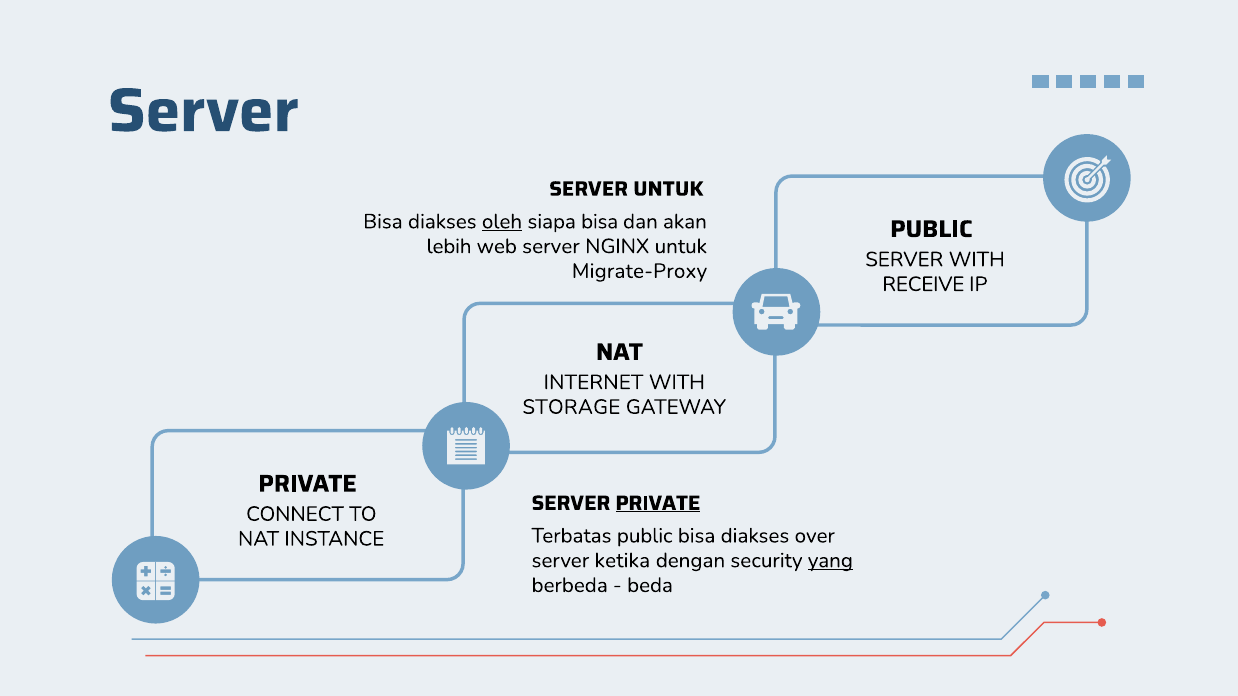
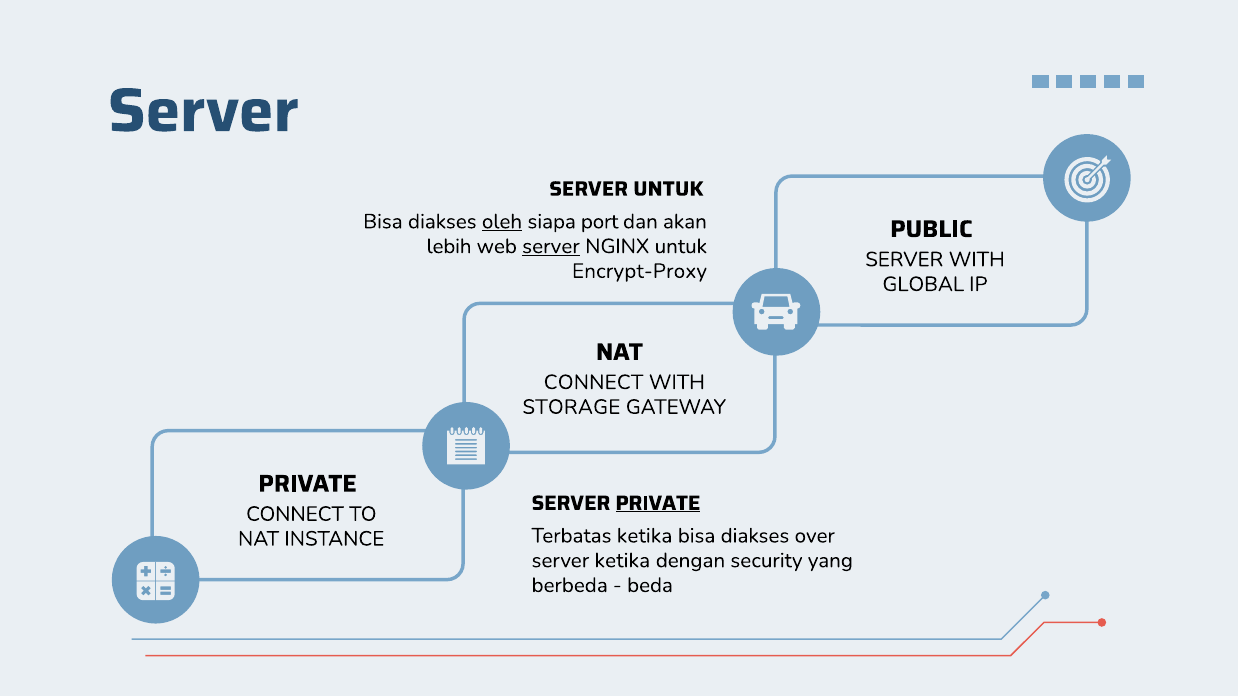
siapa bisa: bisa -> port
server at (551, 246) underline: none -> present
Migrate-Proxy: Migrate-Proxy -> Encrypt-Proxy
RECEIVE: RECEIVE -> GLOBAL
INTERNET at (594, 382): INTERNET -> CONNECT
Terbatas public: public -> ketika
yang underline: present -> none
